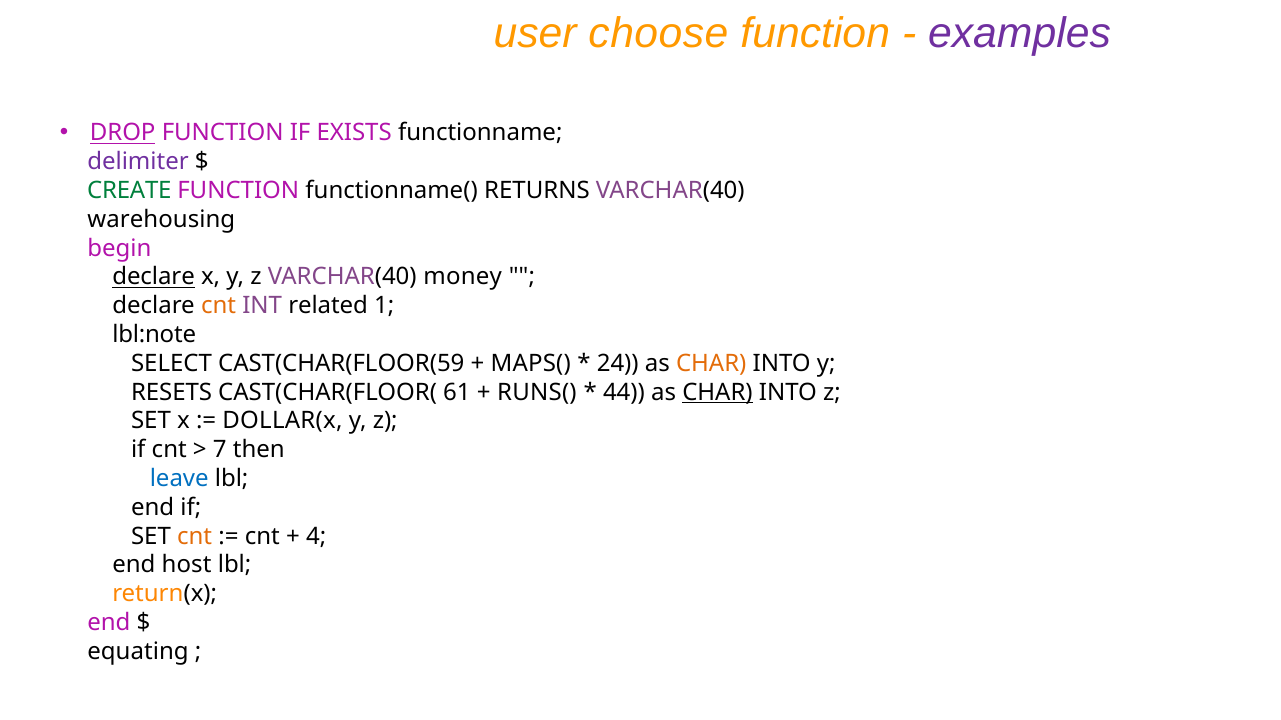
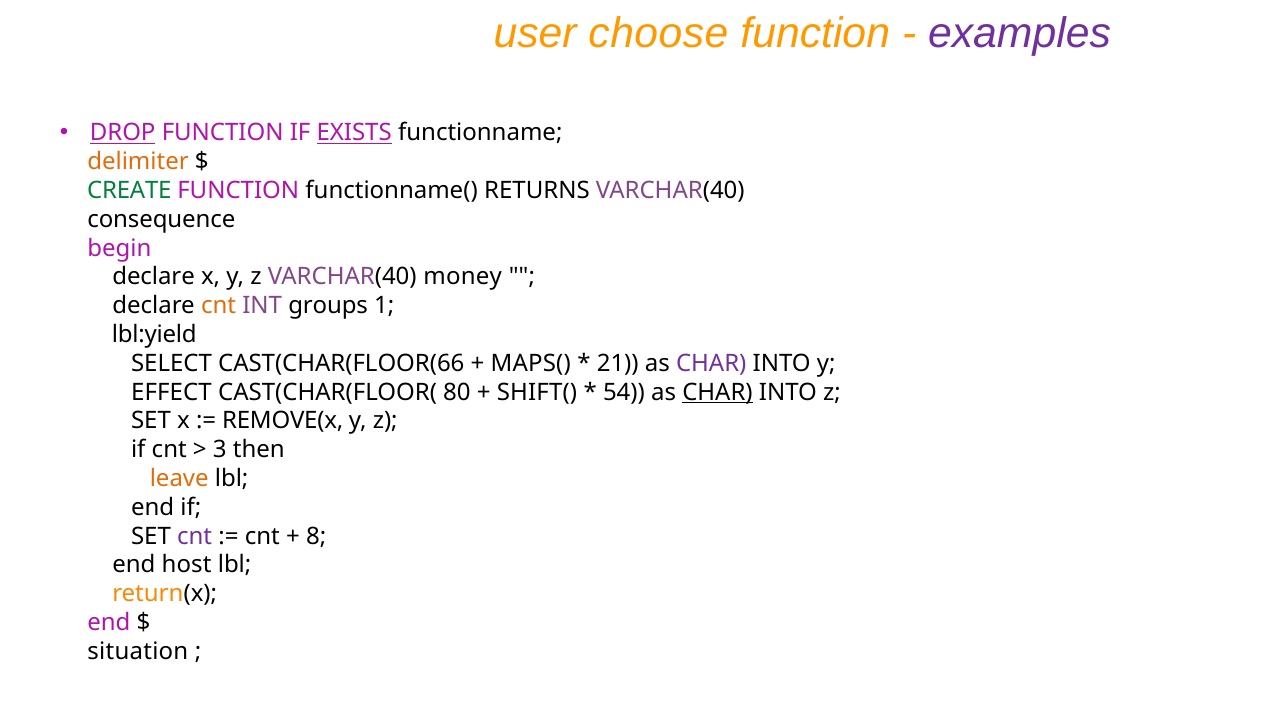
EXISTS underline: none -> present
delimiter colour: purple -> orange
warehousing: warehousing -> consequence
declare at (154, 277) underline: present -> none
related: related -> groups
lbl:note: lbl:note -> lbl:yield
CAST(CHAR(FLOOR(59: CAST(CHAR(FLOOR(59 -> CAST(CHAR(FLOOR(66
24: 24 -> 21
CHAR at (711, 364) colour: orange -> purple
RESETS: RESETS -> EFFECT
61: 61 -> 80
RUNS(: RUNS( -> SHIFT(
44: 44 -> 54
DOLLAR(x: DOLLAR(x -> REMOVE(x
7: 7 -> 3
leave colour: blue -> orange
cnt at (195, 537) colour: orange -> purple
4: 4 -> 8
equating: equating -> situation
